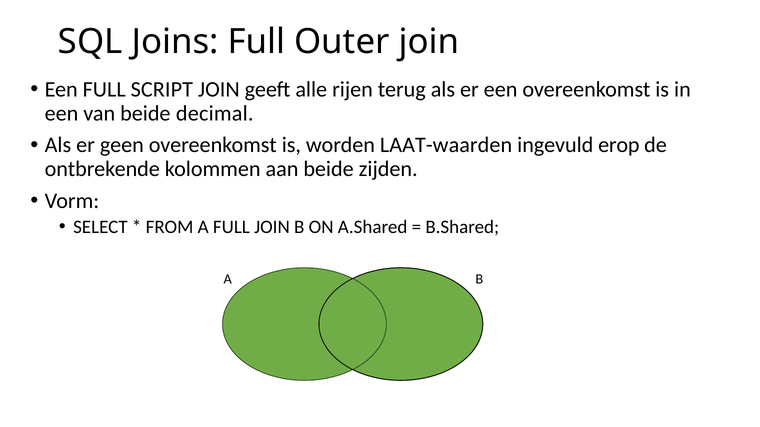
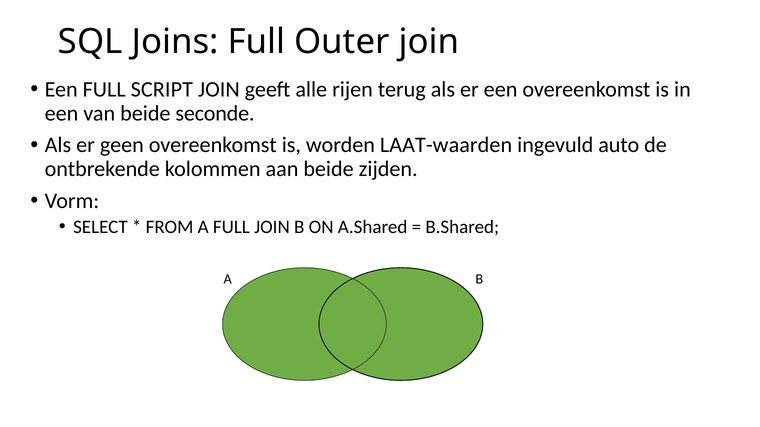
decimal: decimal -> seconde
erop: erop -> auto
